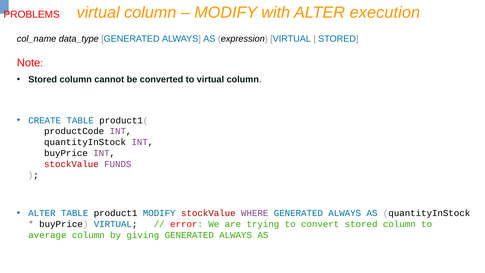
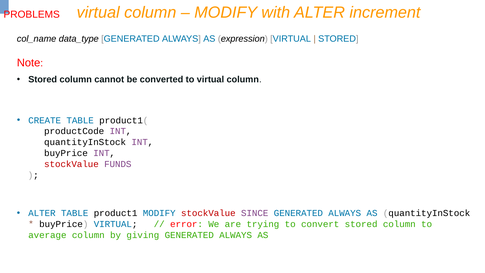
execution: execution -> increment
WHERE: WHERE -> SINCE
